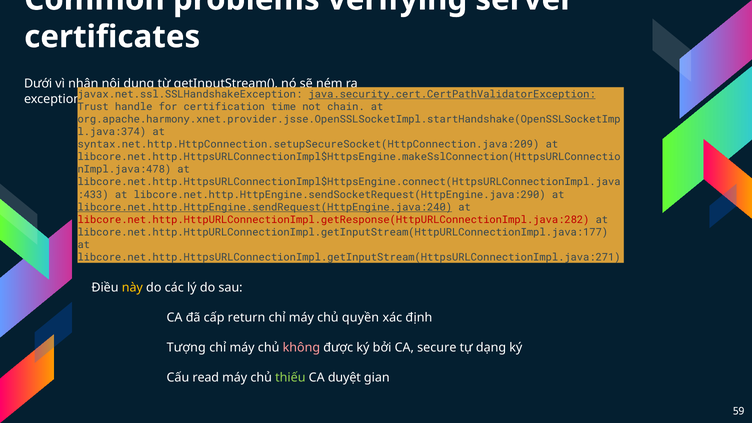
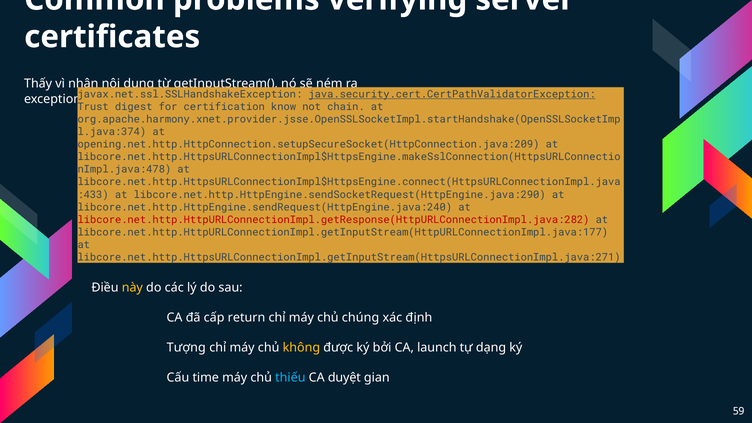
Dưới: Dưới -> Thấy
handle: handle -> digest
time: time -> know
syntax.net.http.HttpConnection.setupSecureSocket(HttpConnection.java:209: syntax.net.http.HttpConnection.setupSecureSocket(HttpConnection.java:209 -> opening.net.http.HttpConnection.setupSecureSocket(HttpConnection.java:209
libcore.net.http.HttpEngine.sendRequest(HttpEngine.java:240 underline: present -> none
quyền: quyền -> chúng
không colour: pink -> yellow
secure: secure -> launch
read: read -> time
thiếu colour: light green -> light blue
